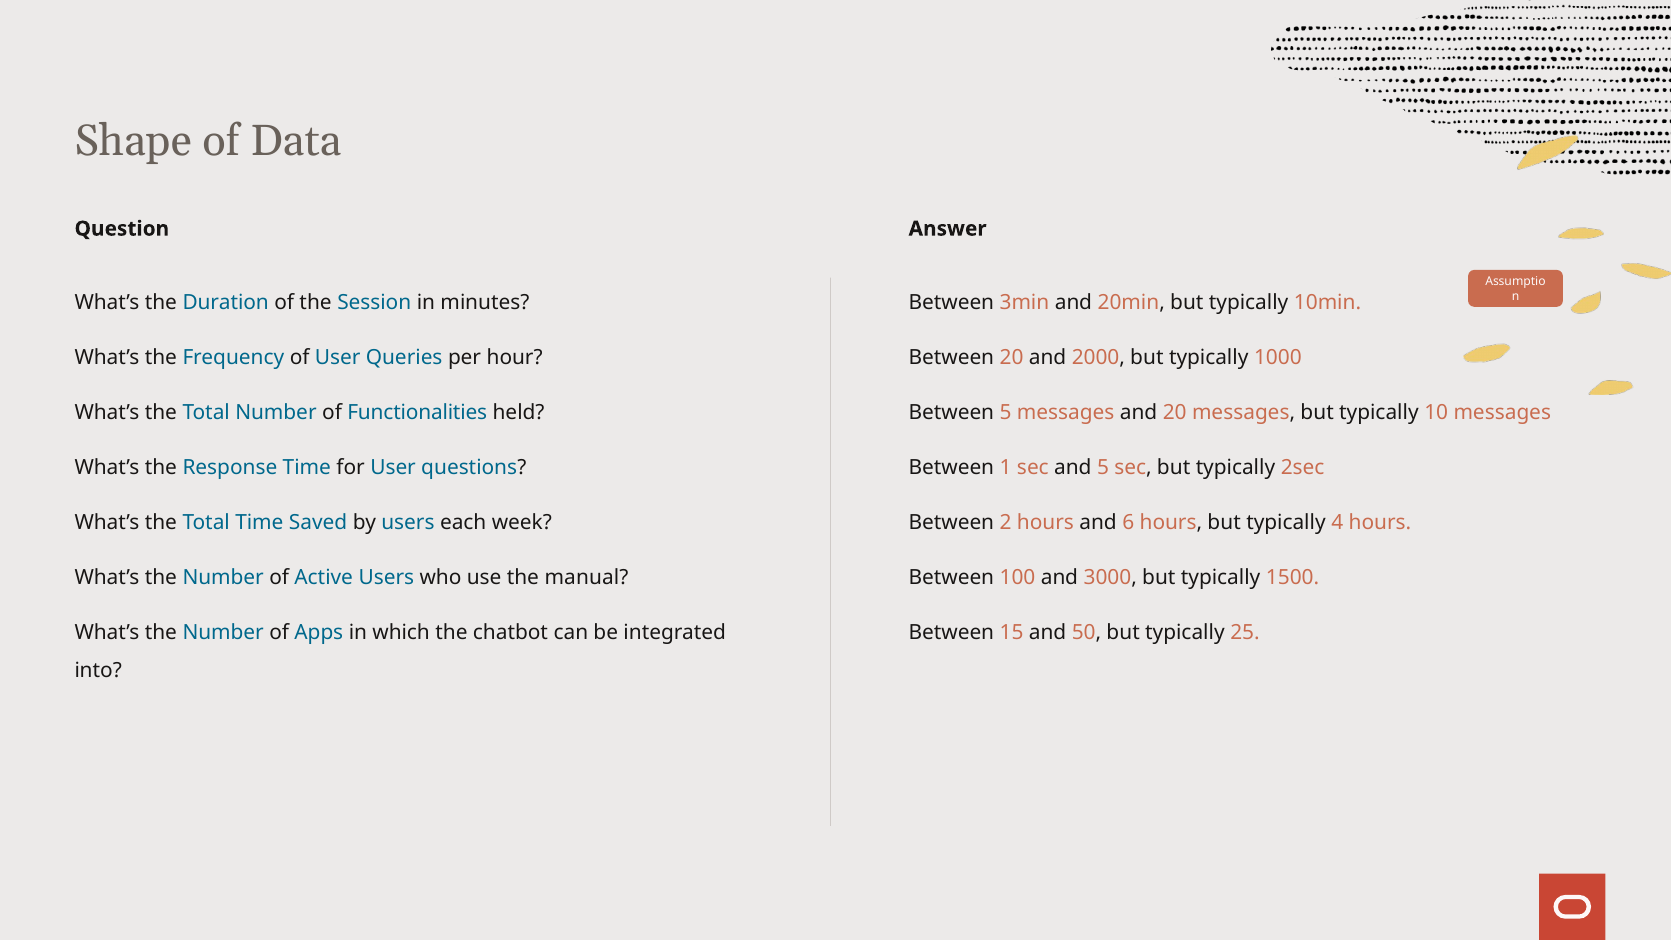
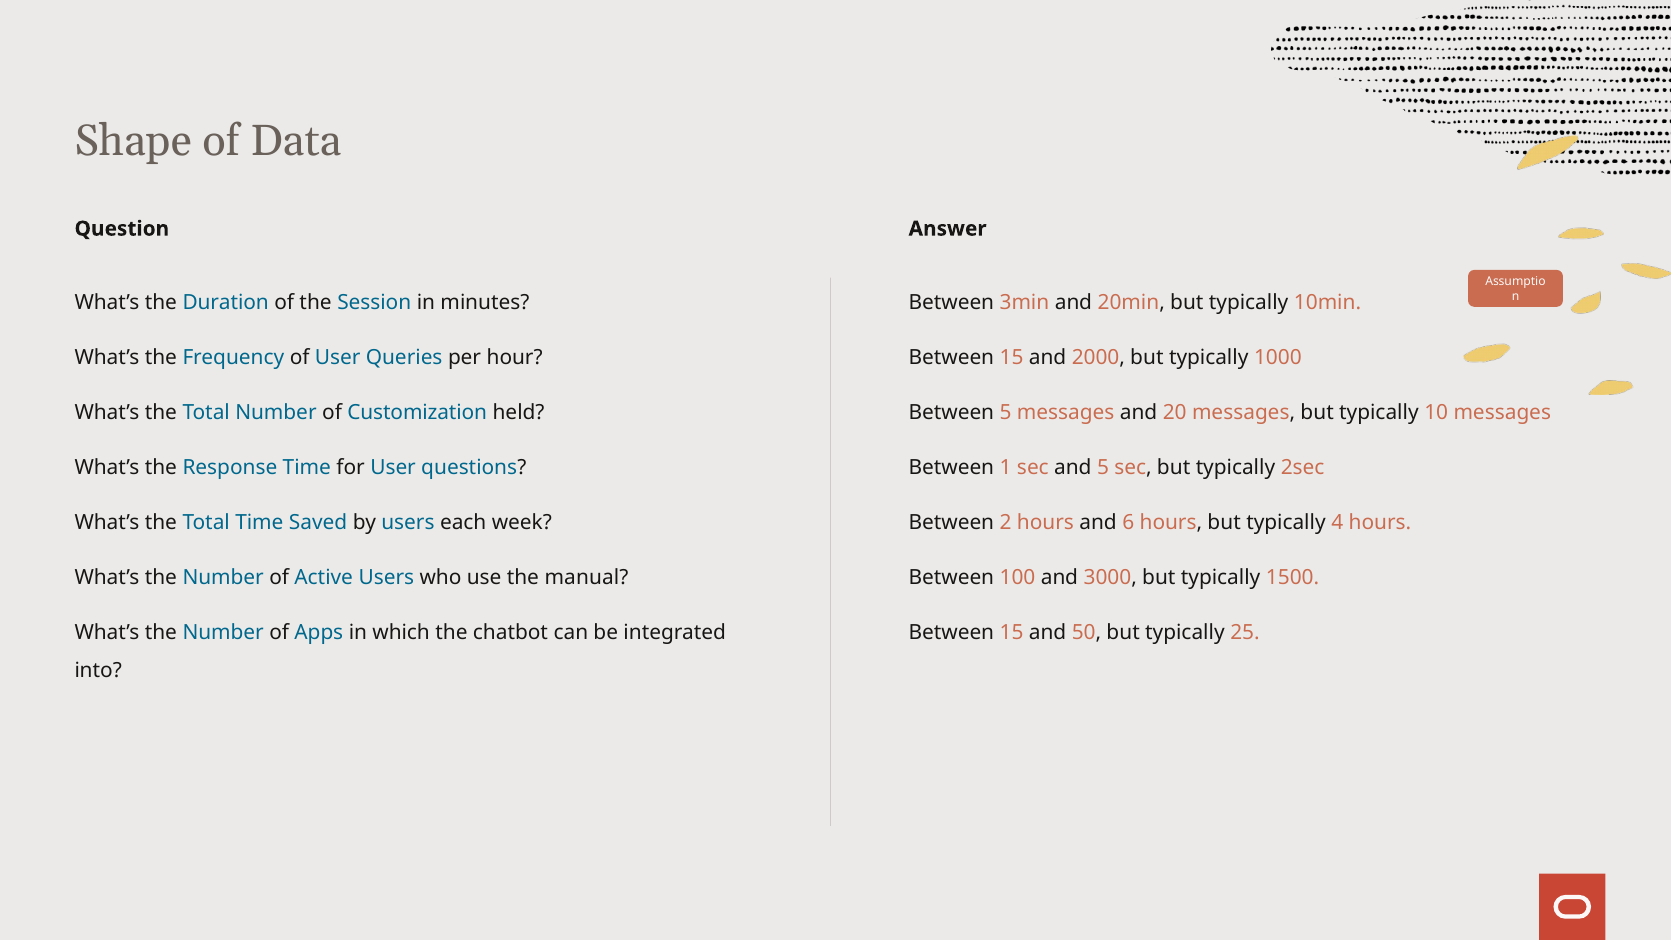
20 at (1012, 358): 20 -> 15
Functionalities: Functionalities -> Customization
